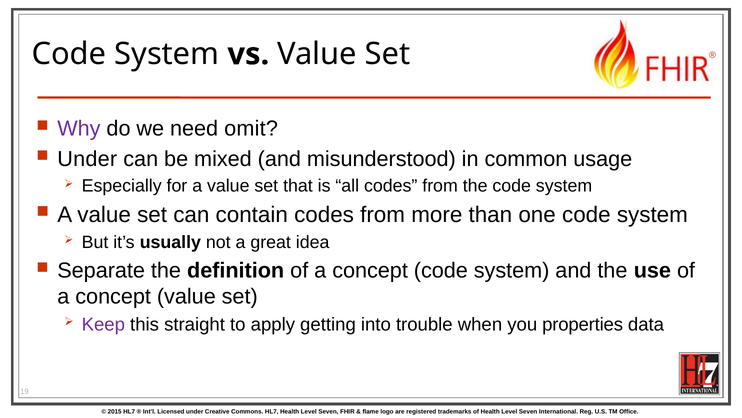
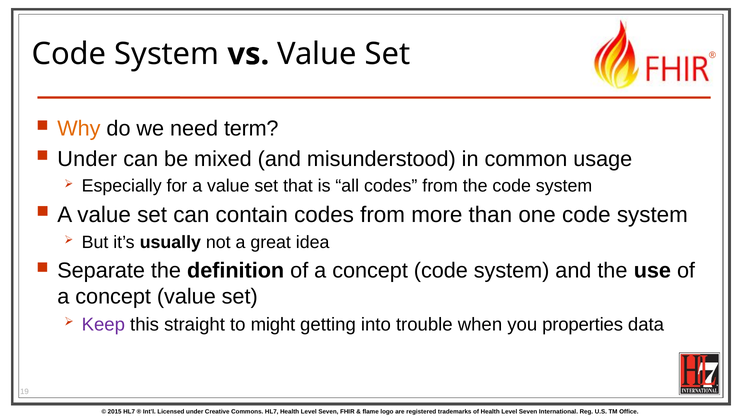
Why colour: purple -> orange
omit: omit -> term
apply: apply -> might
